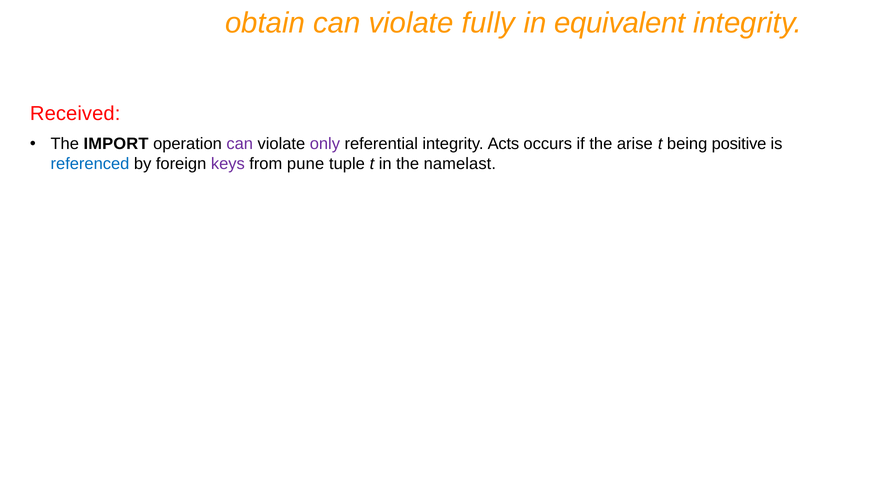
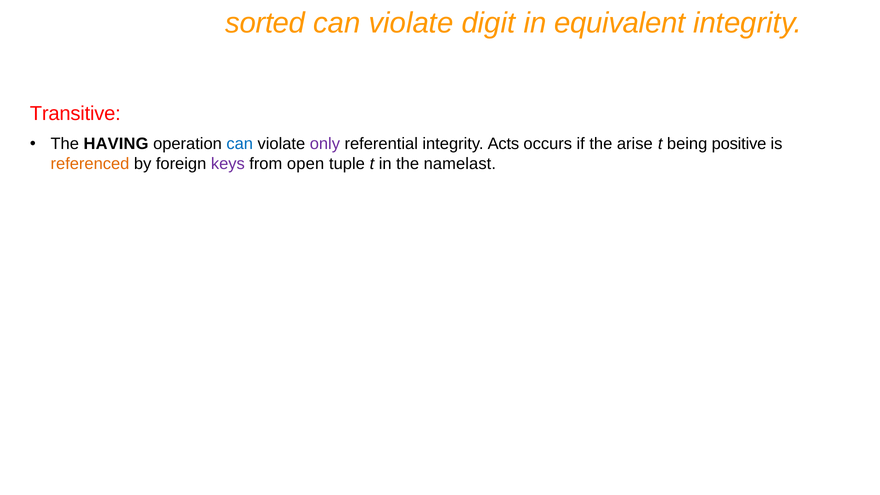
obtain: obtain -> sorted
fully: fully -> digit
Received: Received -> Transitive
IMPORT: IMPORT -> HAVING
can at (240, 144) colour: purple -> blue
referenced colour: blue -> orange
pune: pune -> open
